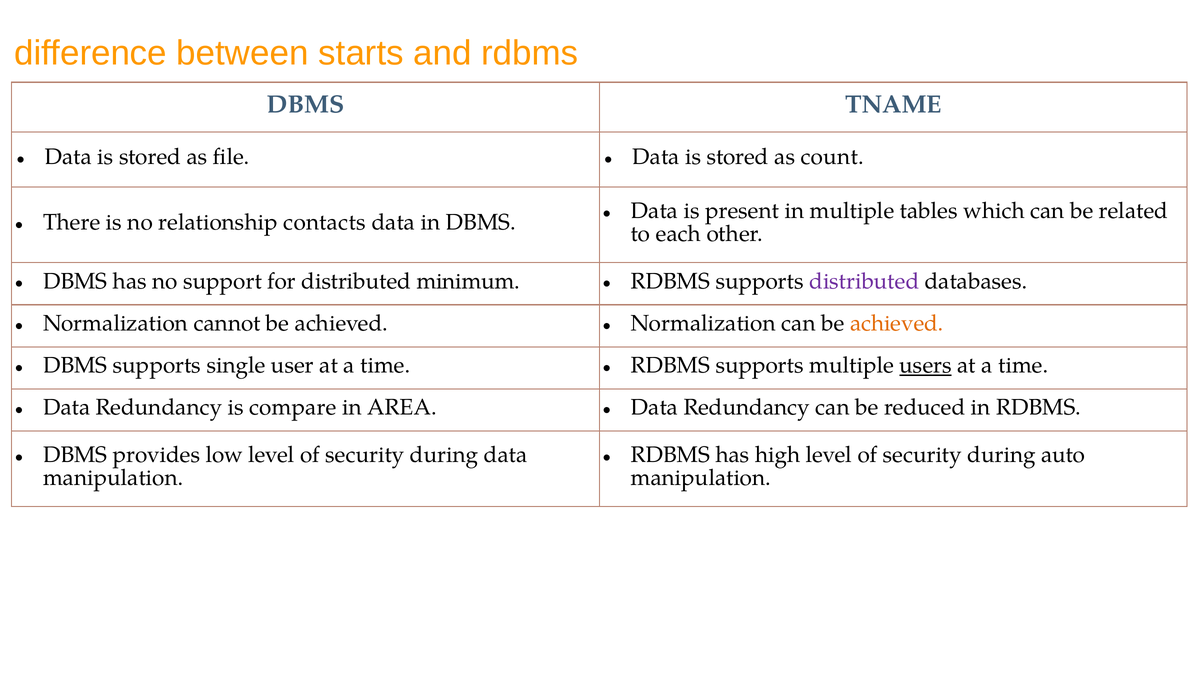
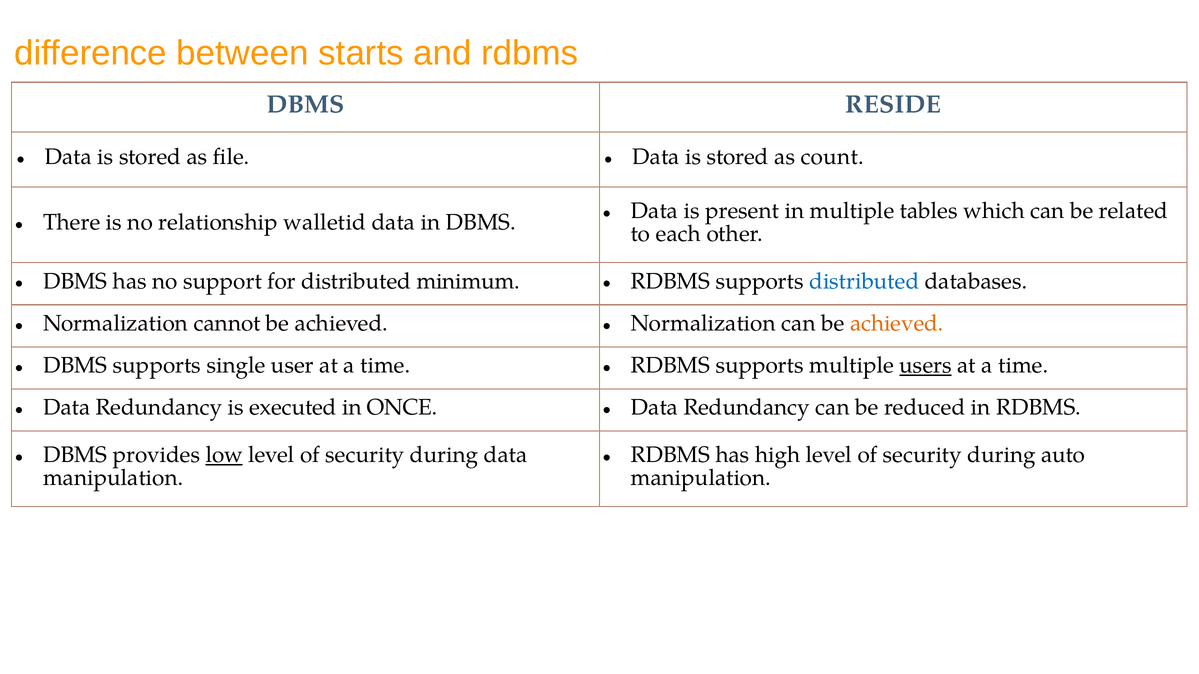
TNAME: TNAME -> RESIDE
contacts: contacts -> walletid
distributed at (864, 281) colour: purple -> blue
compare: compare -> executed
AREA: AREA -> ONCE
low underline: none -> present
